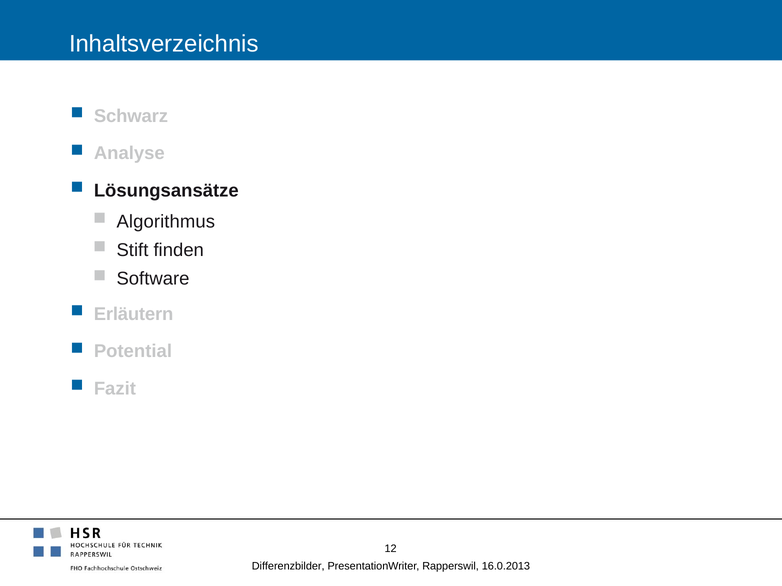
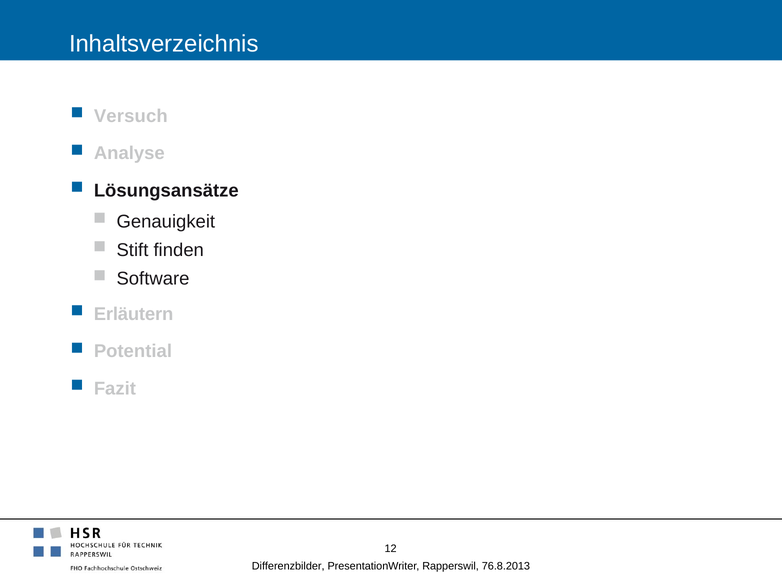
Schwarz: Schwarz -> Versuch
Algorithmus: Algorithmus -> Genauigkeit
16.0.2013: 16.0.2013 -> 76.8.2013
